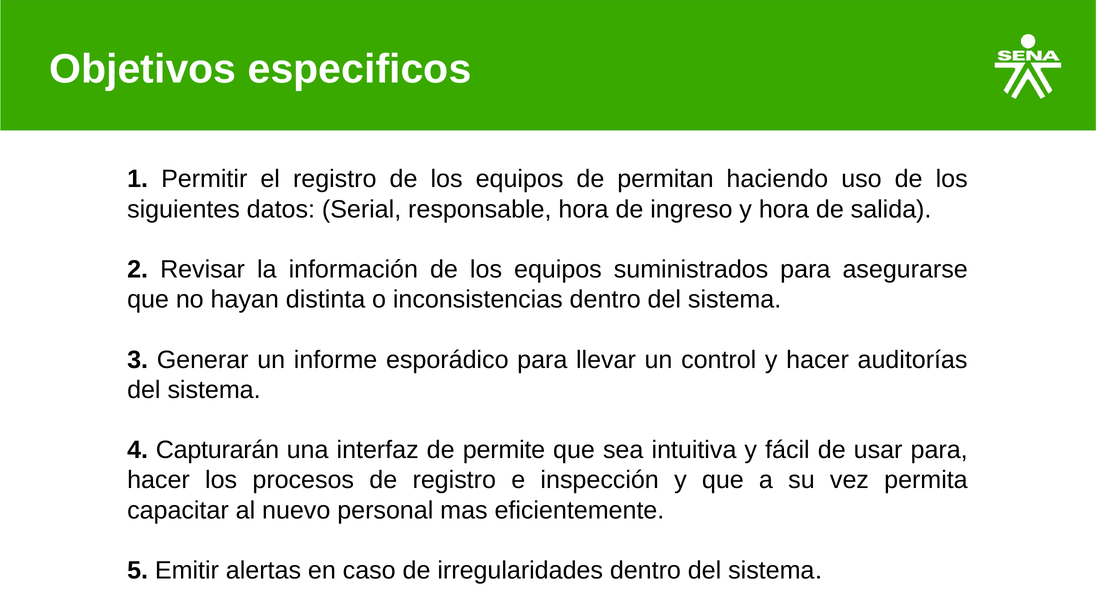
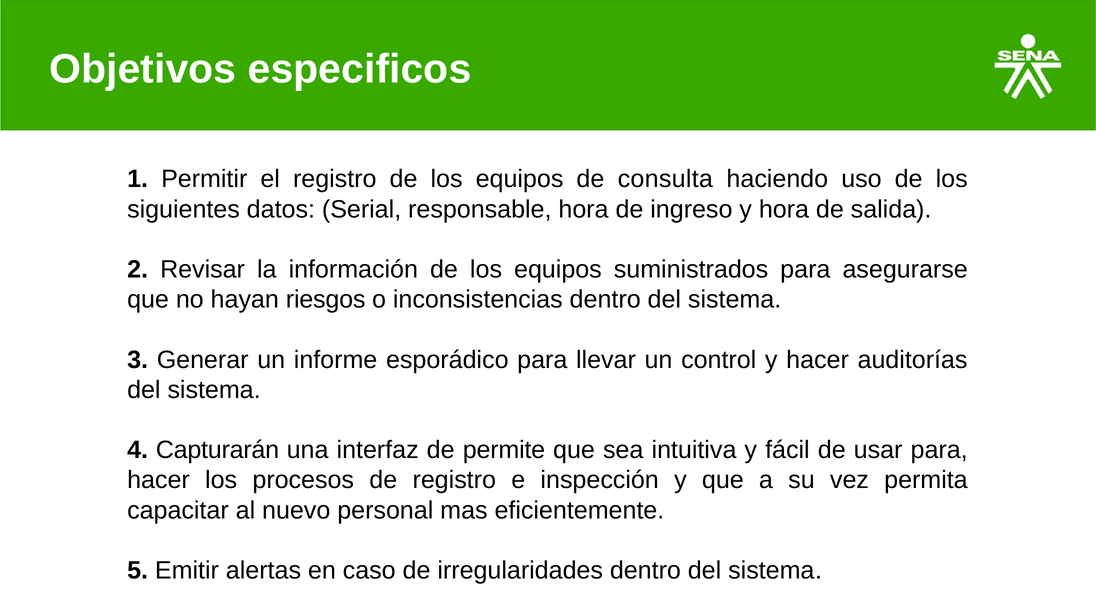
permitan: permitan -> consulta
distinta: distinta -> riesgos
